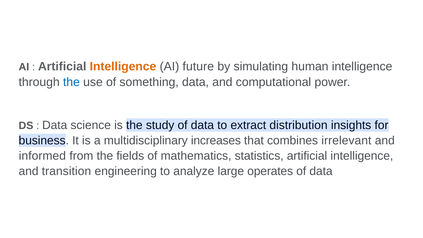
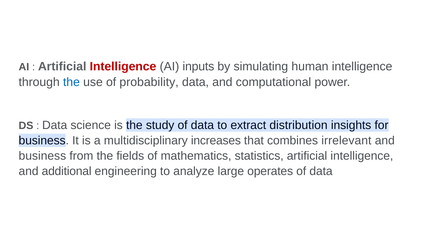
Intelligence at (123, 67) colour: orange -> red
future: future -> inputs
something: something -> probability
informed at (42, 156): informed -> business
transition: transition -> additional
